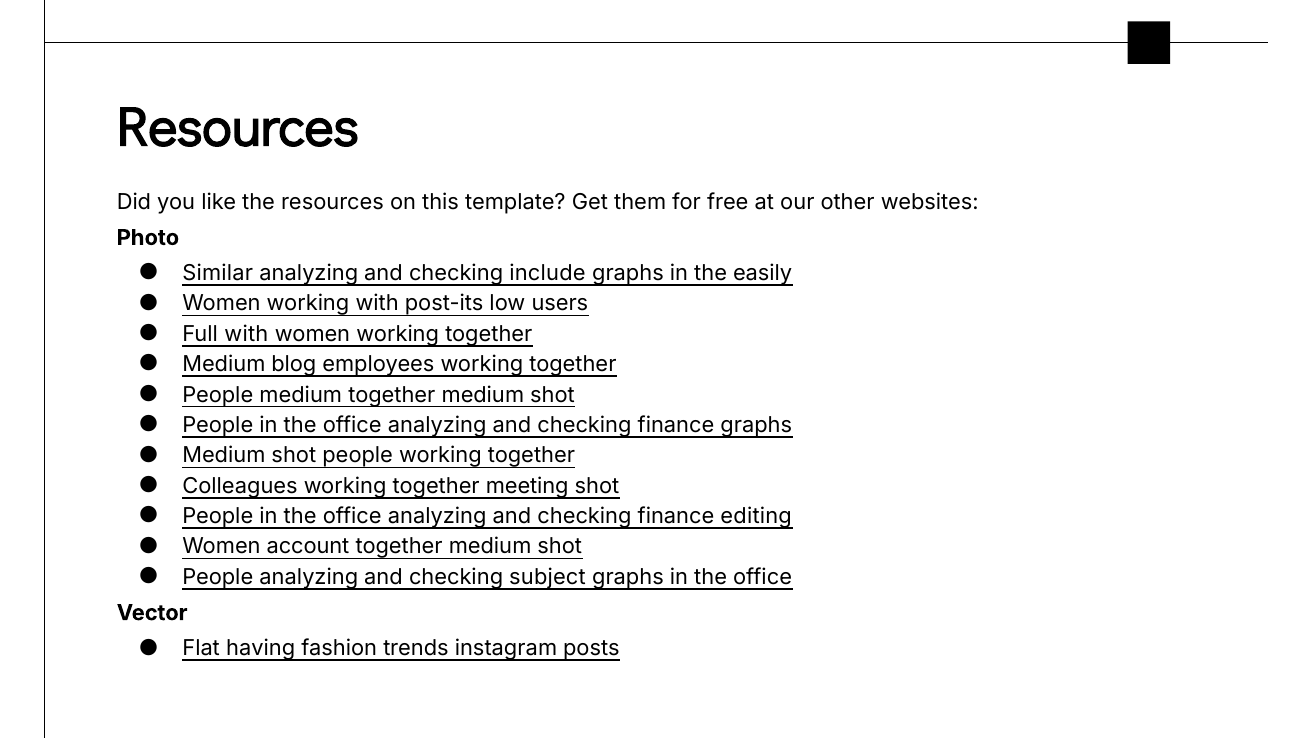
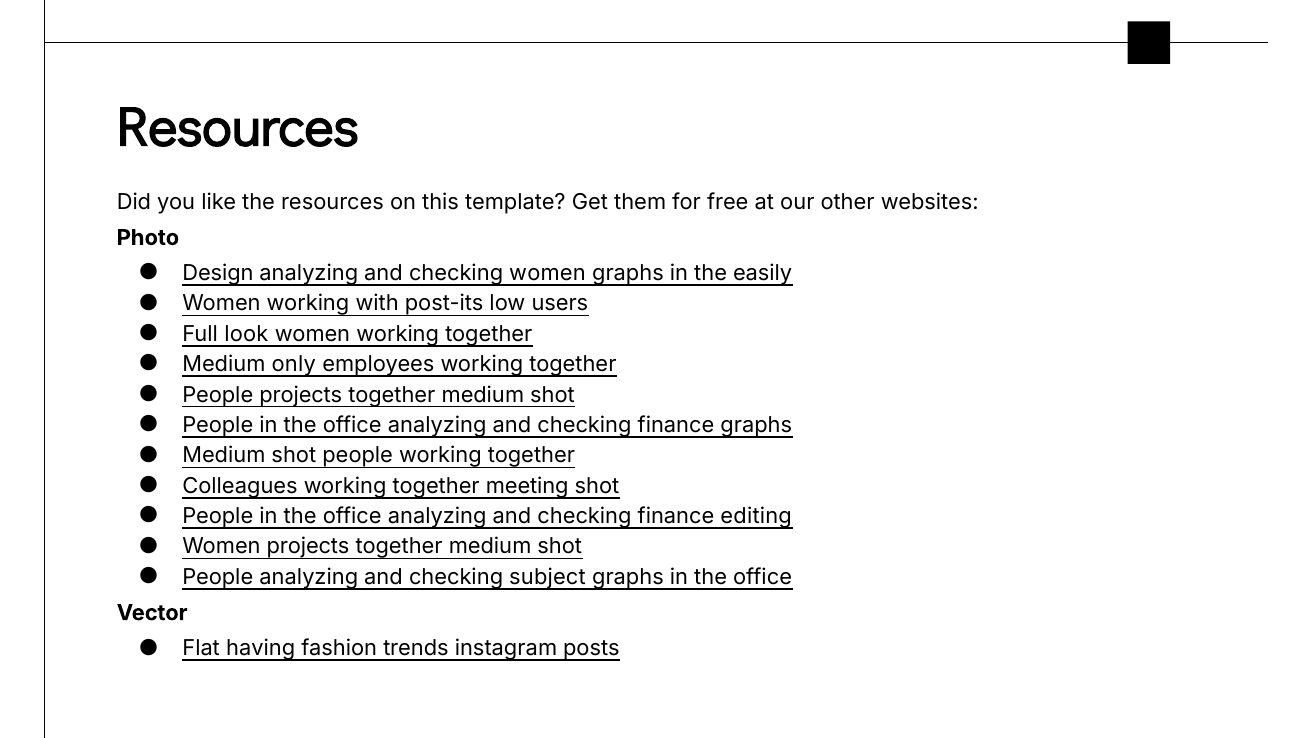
Similar: Similar -> Design
checking include: include -> women
Full with: with -> look
blog: blog -> only
People medium: medium -> projects
Women account: account -> projects
